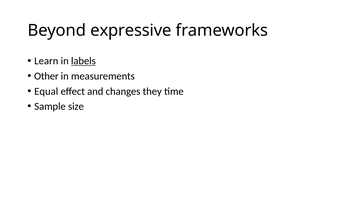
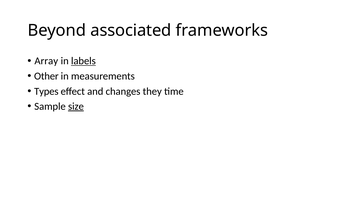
expressive: expressive -> associated
Learn: Learn -> Array
Equal: Equal -> Types
size underline: none -> present
